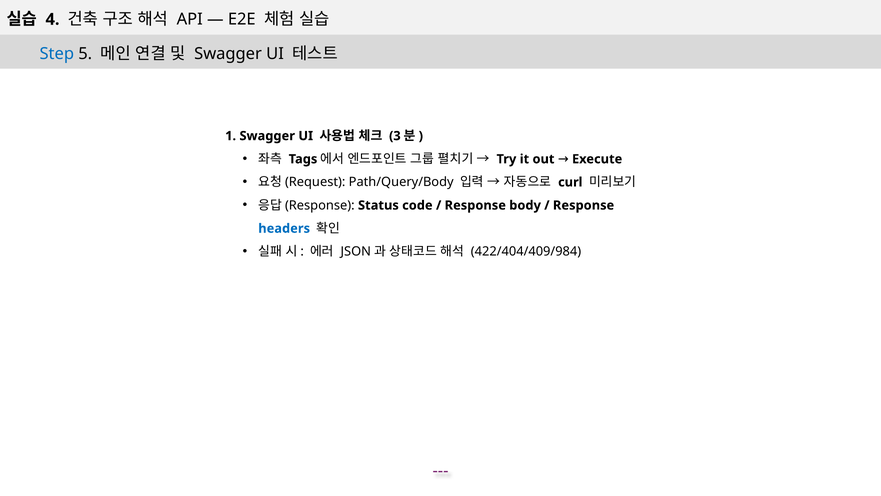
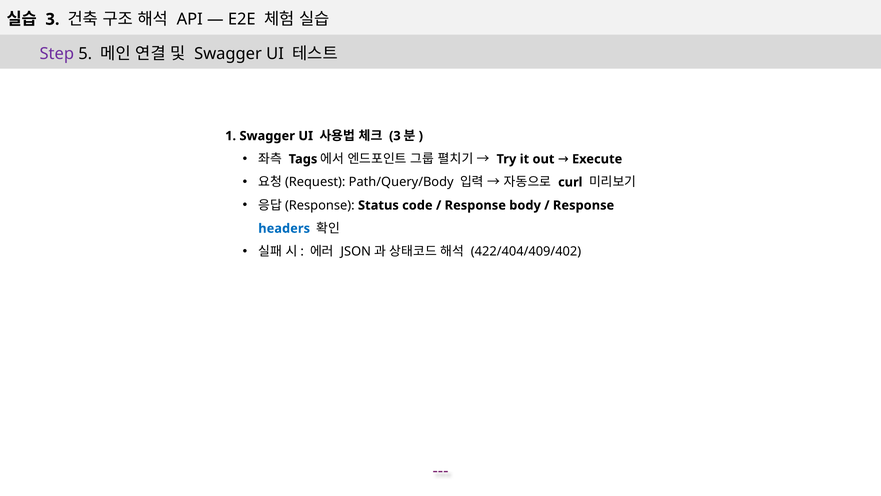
4 at (52, 19): 4 -> 3
Step colour: blue -> purple
422/404/409/984: 422/404/409/984 -> 422/404/409/402
